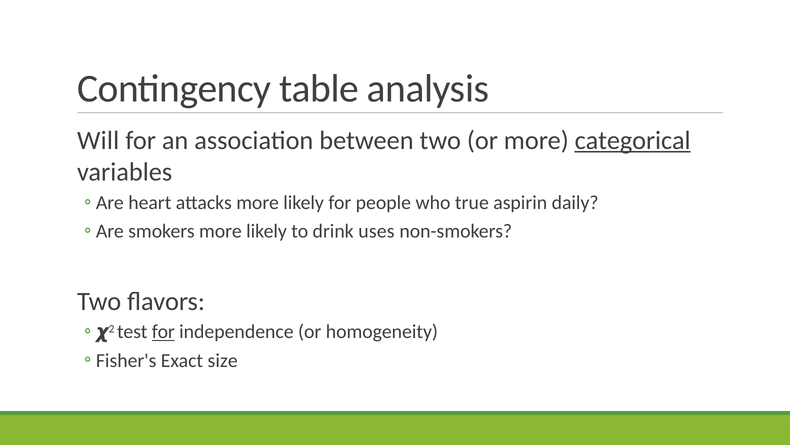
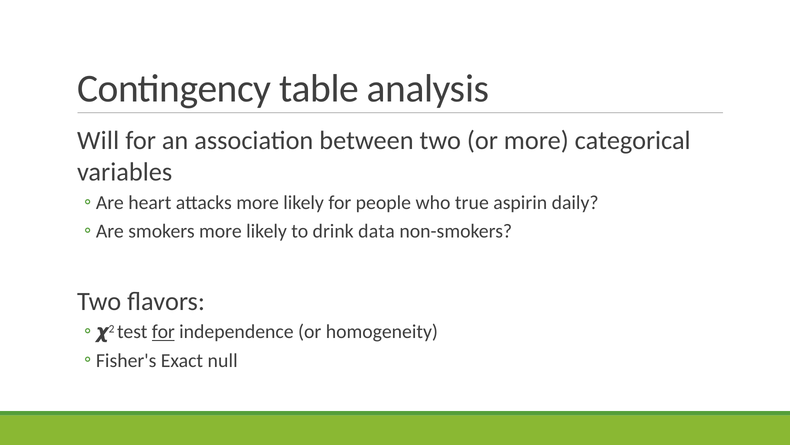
categorical underline: present -> none
uses: uses -> data
size: size -> null
